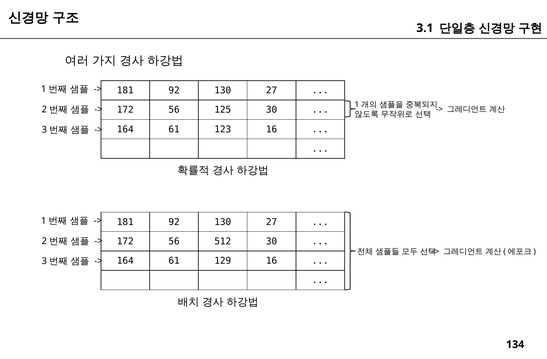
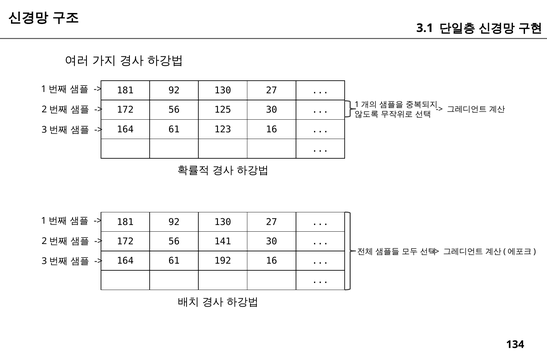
512: 512 -> 141
129: 129 -> 192
